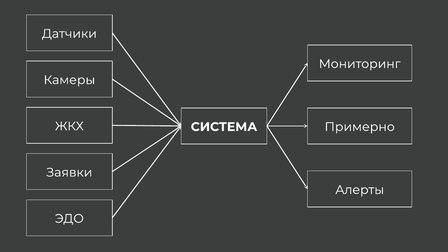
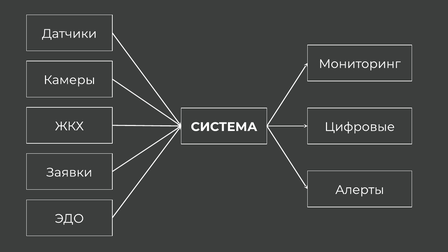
Примерно: Примерно -> Цифровые
